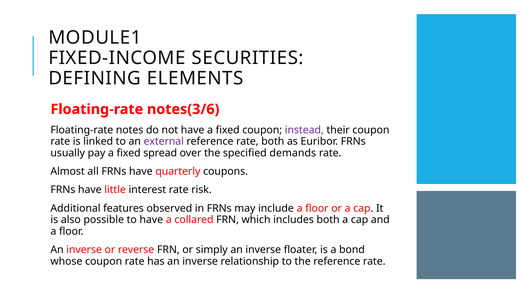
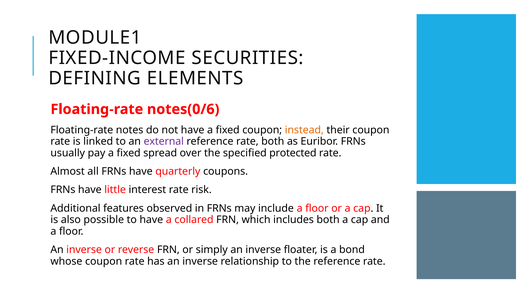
notes(3/6: notes(3/6 -> notes(0/6
instead colour: purple -> orange
demands: demands -> protected
